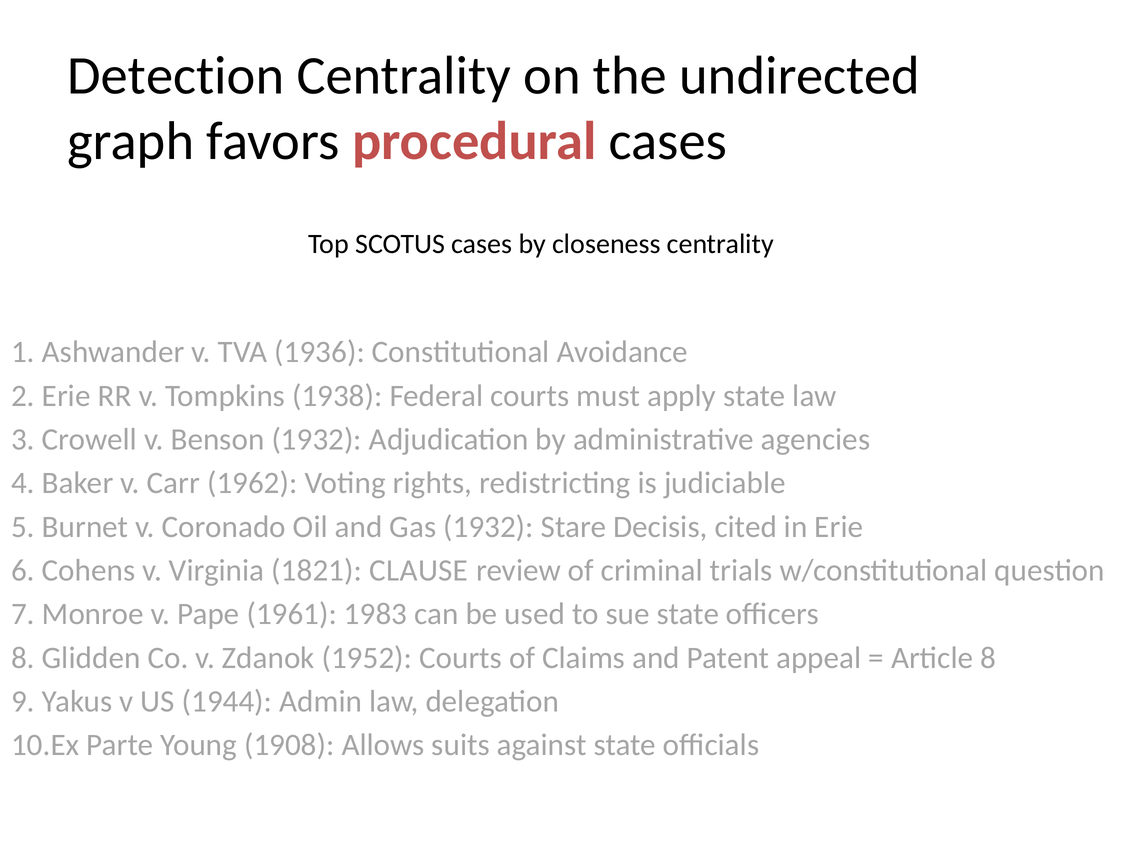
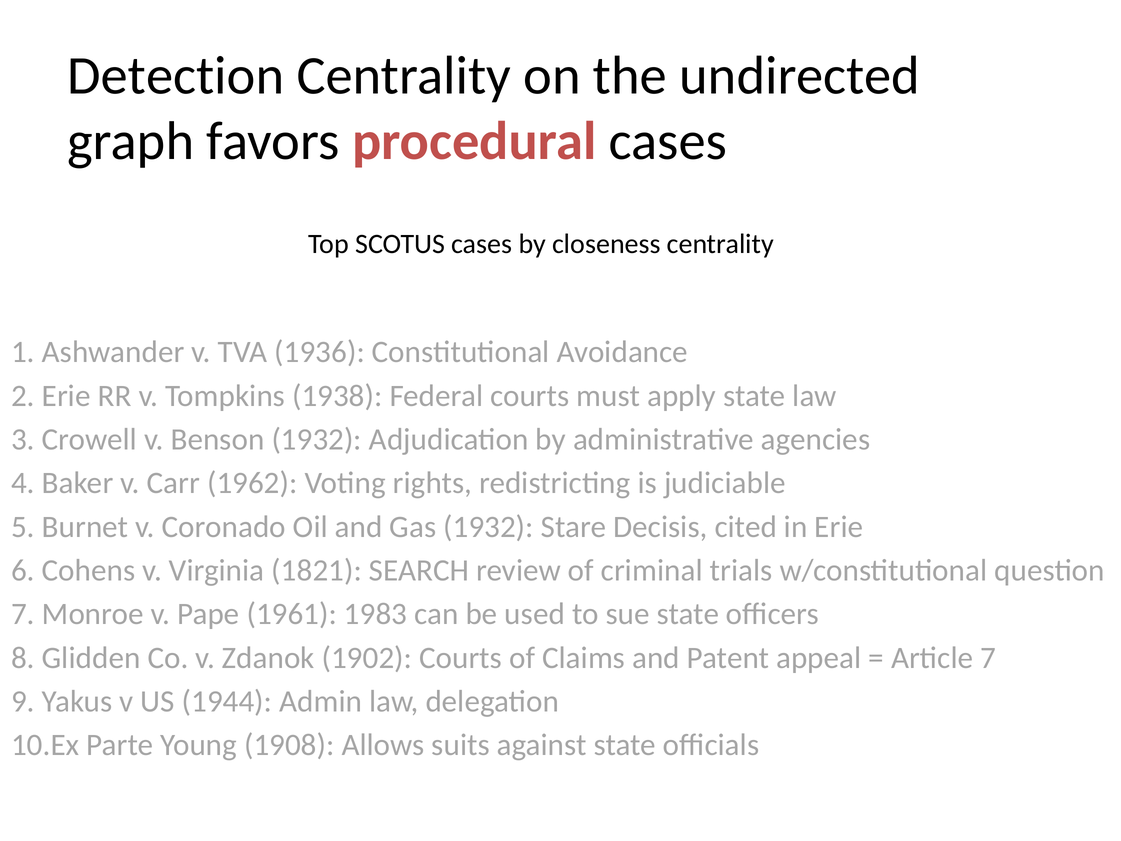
CLAUSE: CLAUSE -> SEARCH
1952: 1952 -> 1902
Article 8: 8 -> 7
